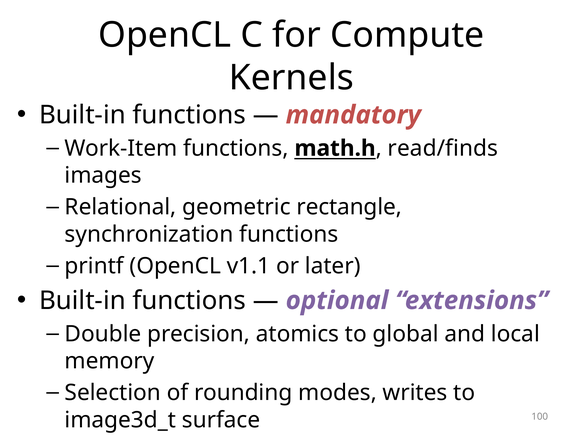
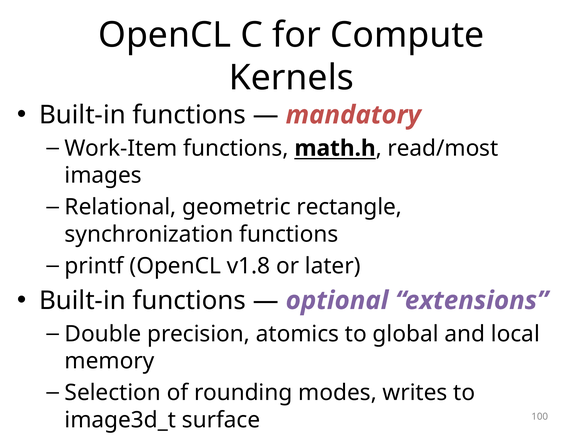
read/finds: read/finds -> read/most
v1.1: v1.1 -> v1.8
